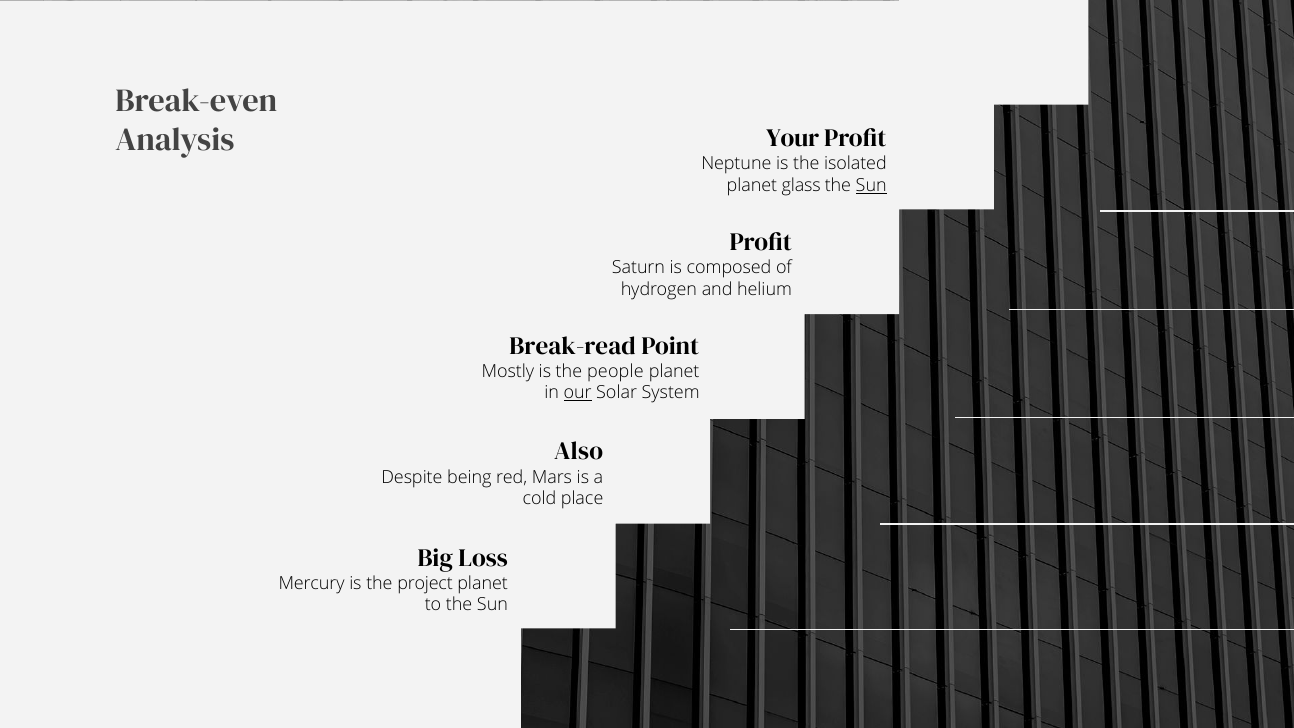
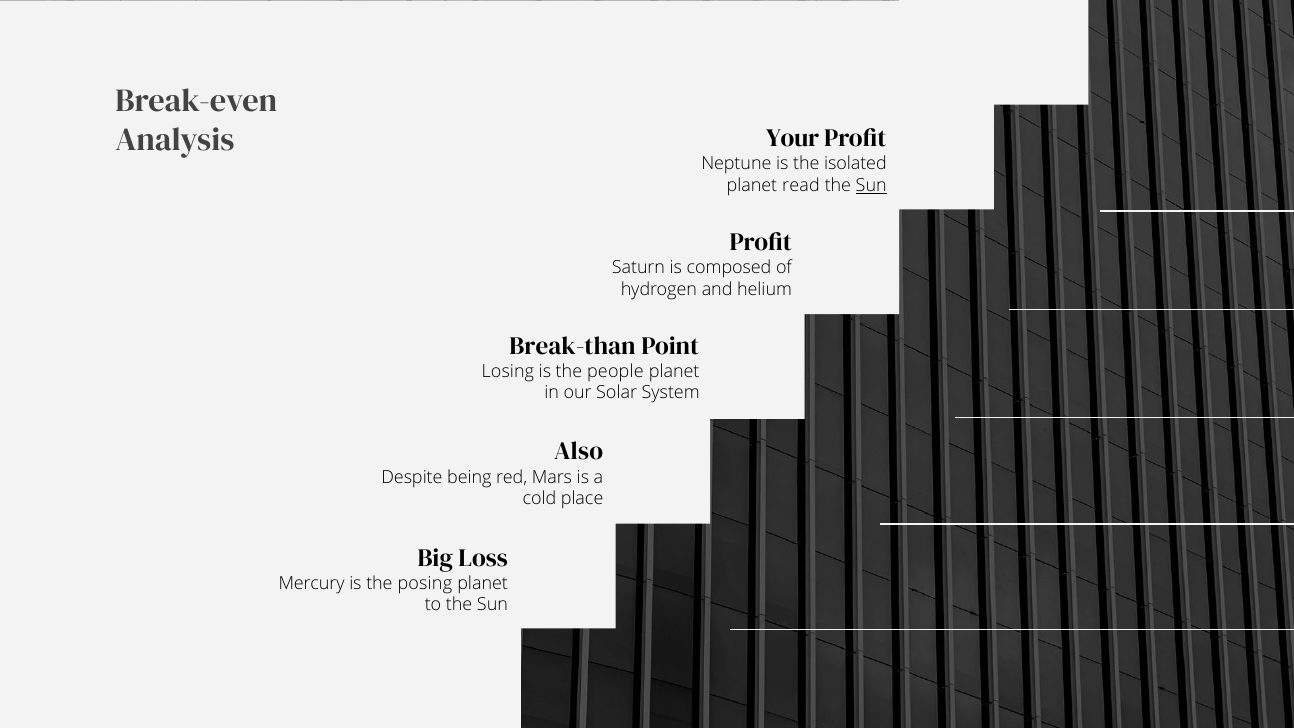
glass: glass -> read
Break-read: Break-read -> Break-than
Mostly: Mostly -> Losing
our underline: present -> none
project: project -> posing
